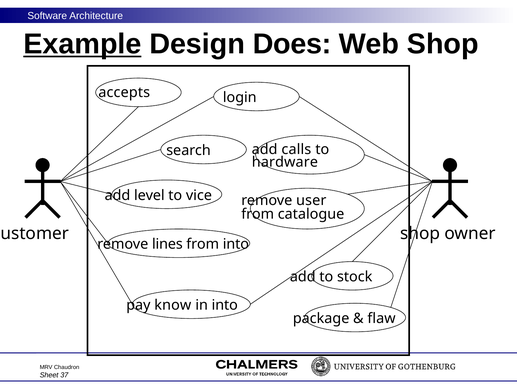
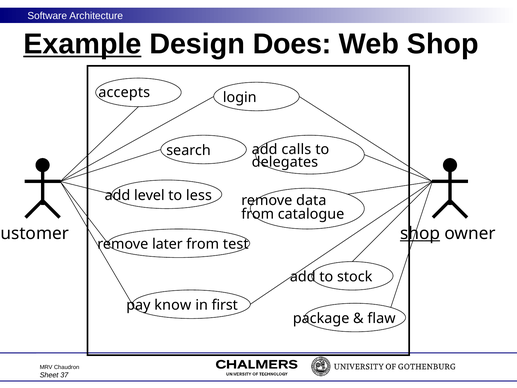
hardware: hardware -> delegates
vice: vice -> less
user: user -> data
shop at (420, 233) underline: none -> present
lines: lines -> later
from into: into -> test
in into: into -> first
